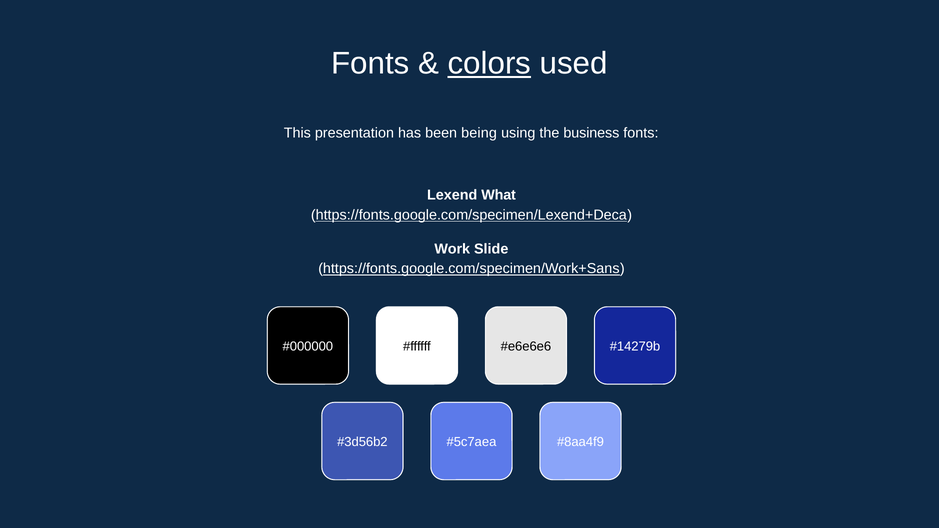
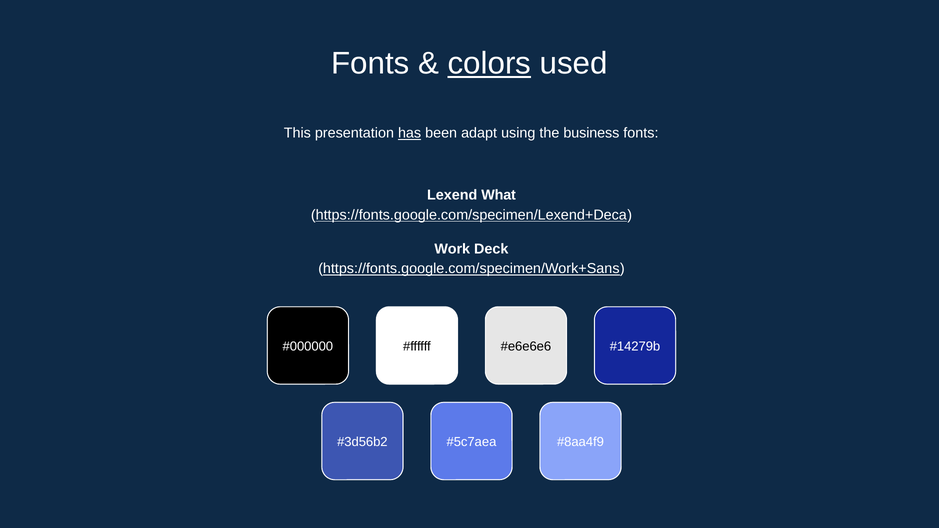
has underline: none -> present
being: being -> adapt
Slide: Slide -> Deck
